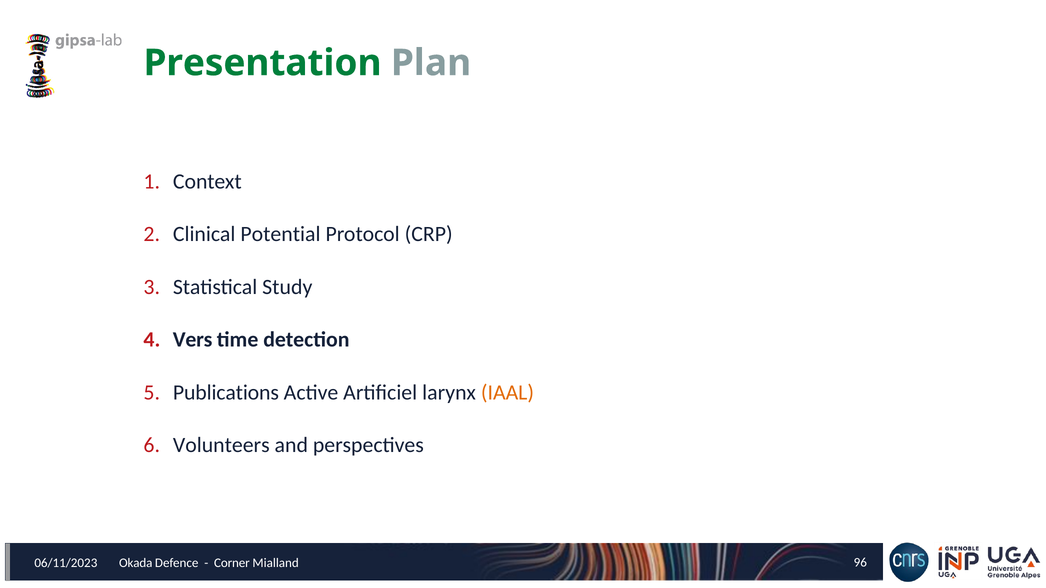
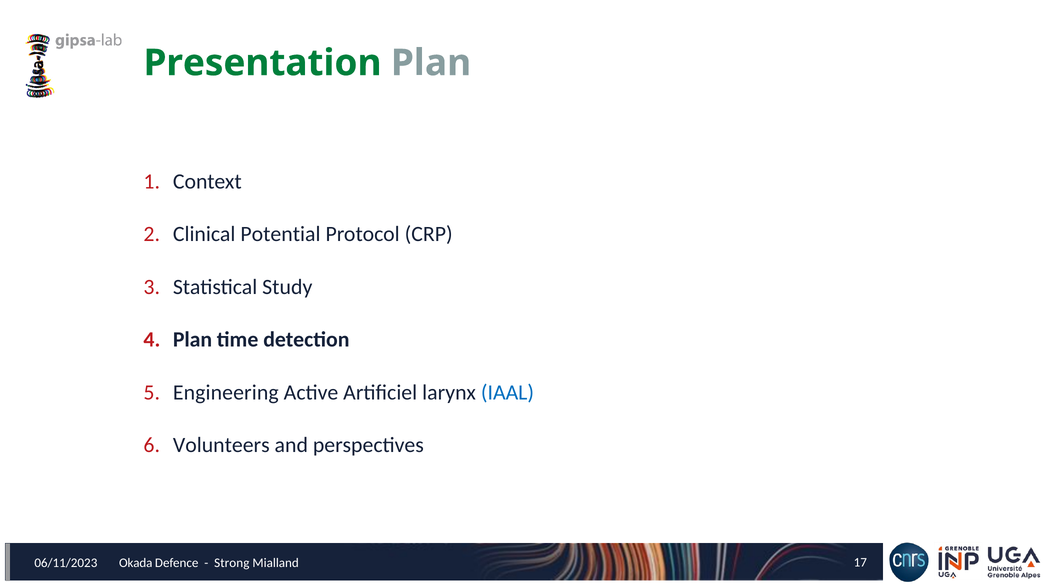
Vers at (193, 340): Vers -> Plan
Publications: Publications -> Engineering
IAAL colour: orange -> blue
Corner: Corner -> Strong
96: 96 -> 17
